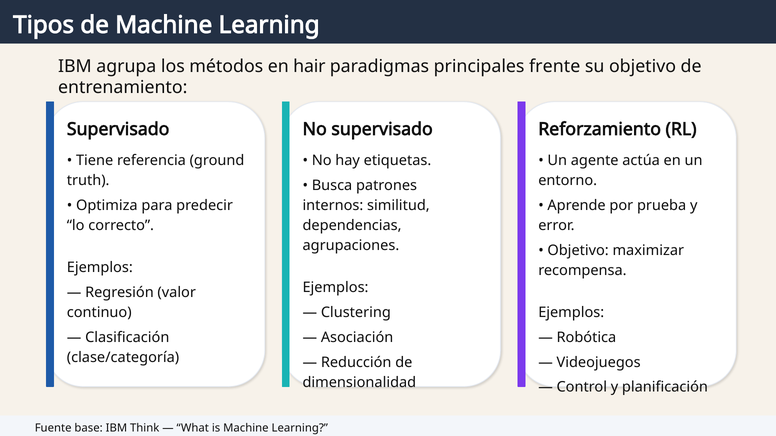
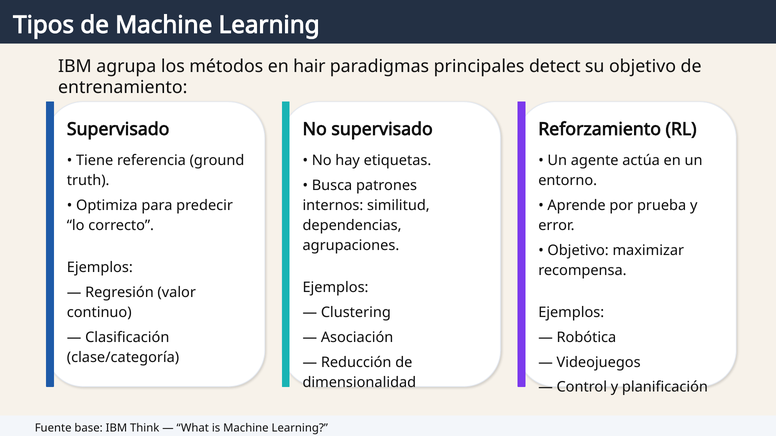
frente: frente -> detect
